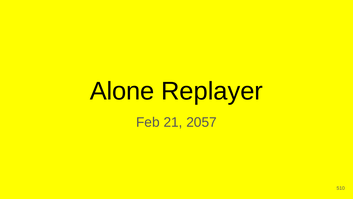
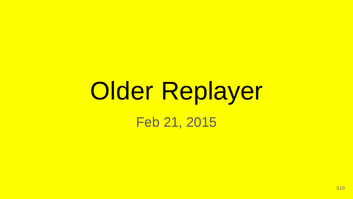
Alone: Alone -> Older
2057: 2057 -> 2015
